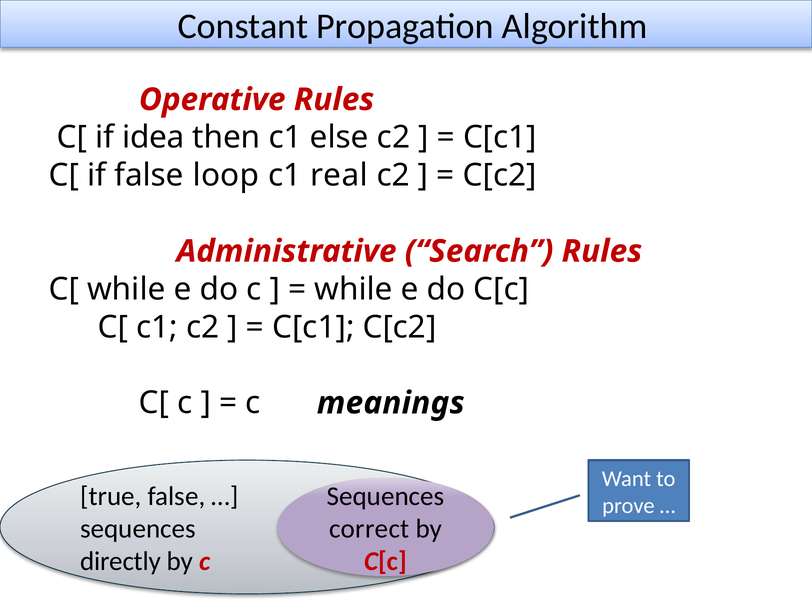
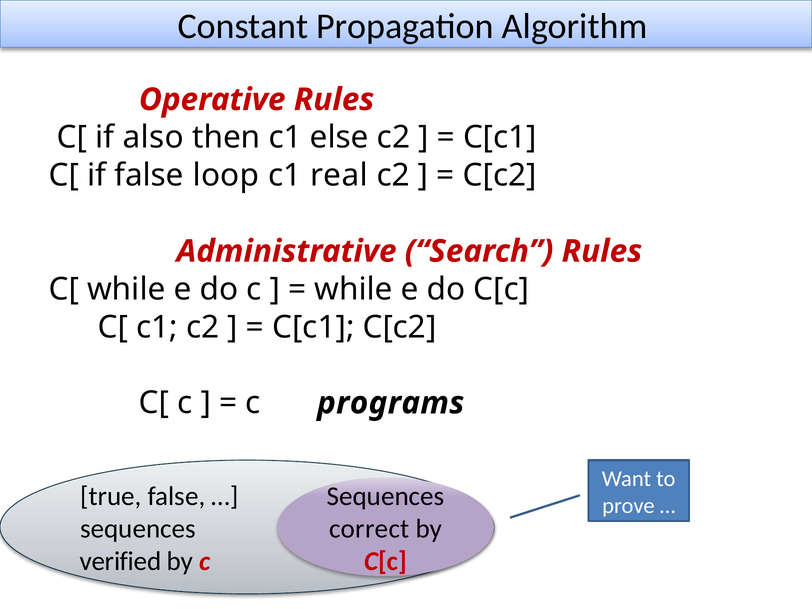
idea: idea -> also
meanings: meanings -> programs
directly: directly -> verified
